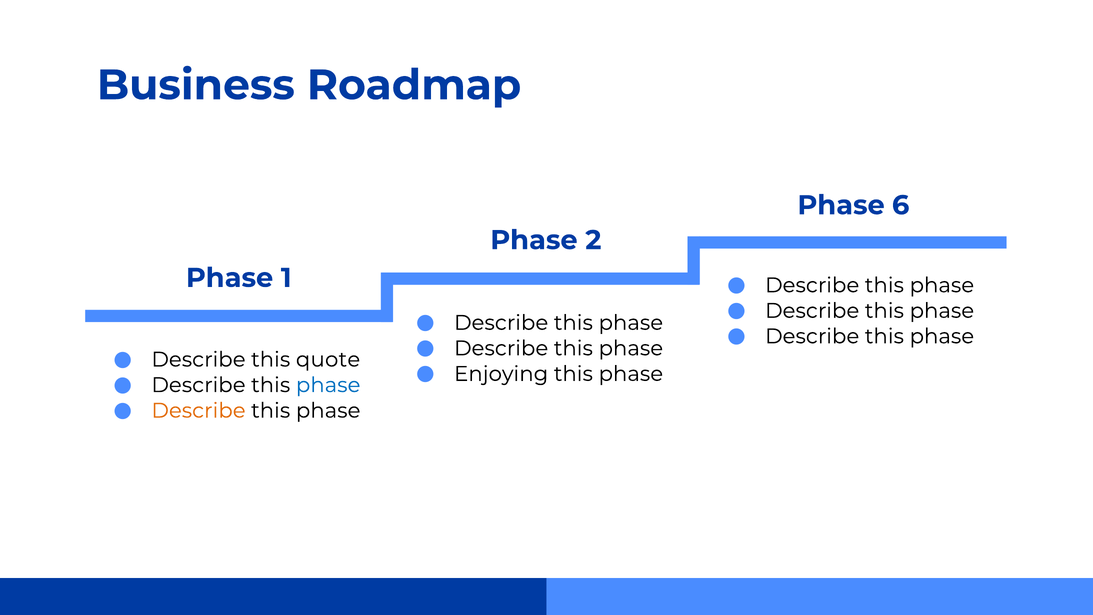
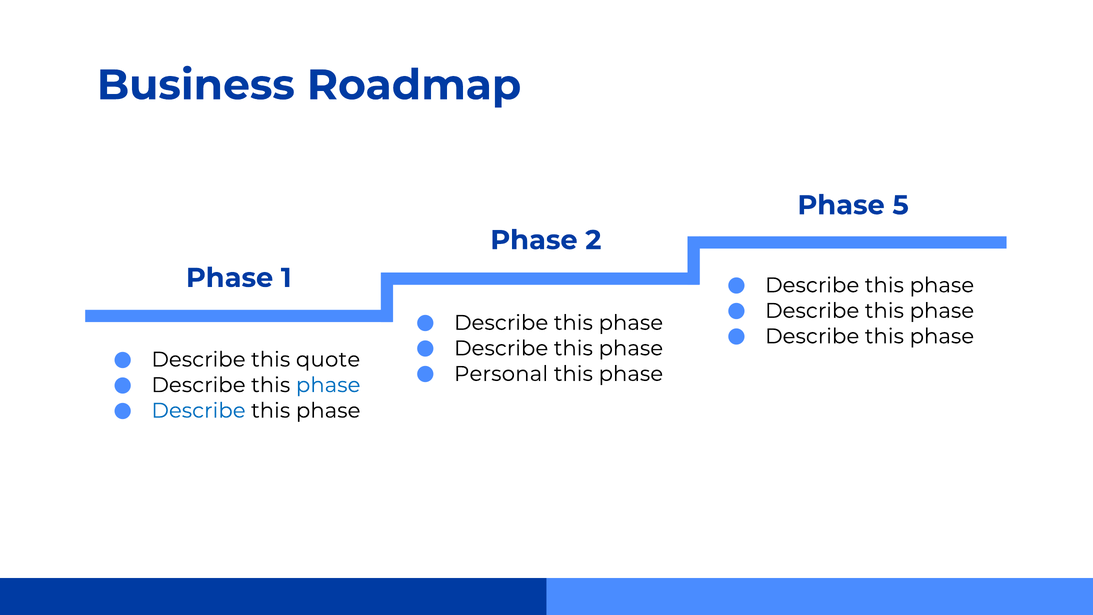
6: 6 -> 5
Enjoying: Enjoying -> Personal
Describe at (198, 411) colour: orange -> blue
